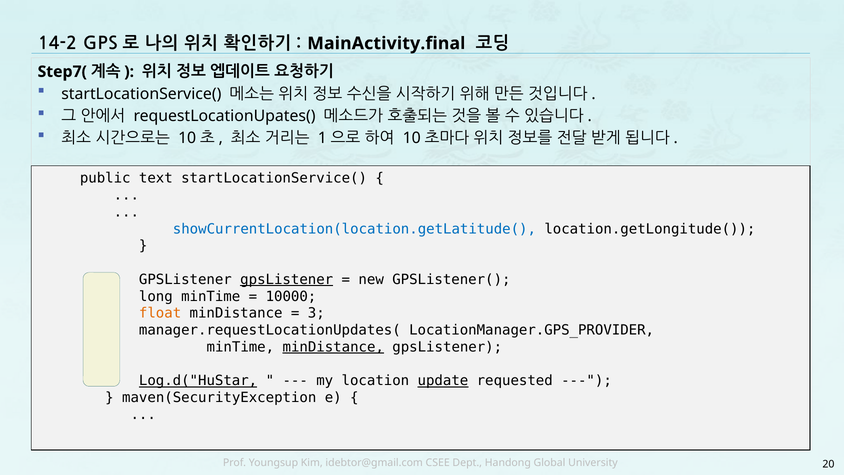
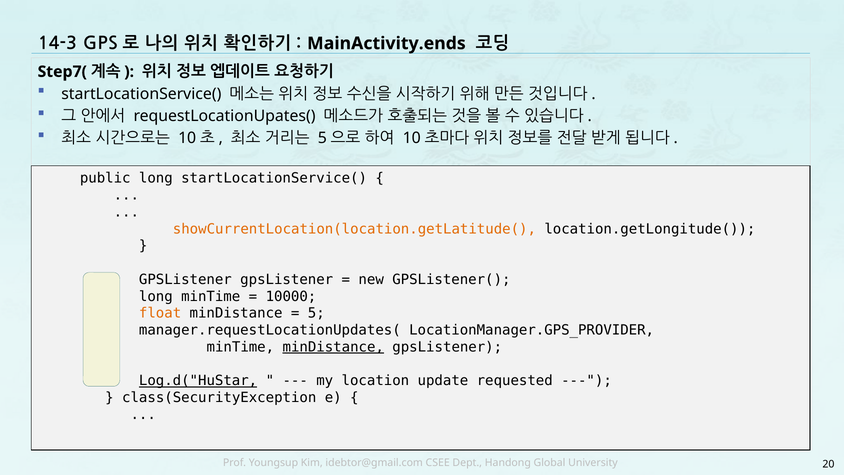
14-2: 14-2 -> 14-3
MainActivity.final: MainActivity.final -> MainActivity.ends
1 at (322, 138): 1 -> 5
public text: text -> long
showCurrentLocation(location.getLatitude( colour: blue -> orange
gpsListener at (287, 279) underline: present -> none
3 at (316, 313): 3 -> 5
update underline: present -> none
maven(SecurityException: maven(SecurityException -> class(SecurityException
